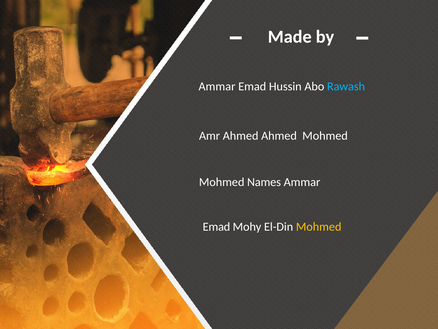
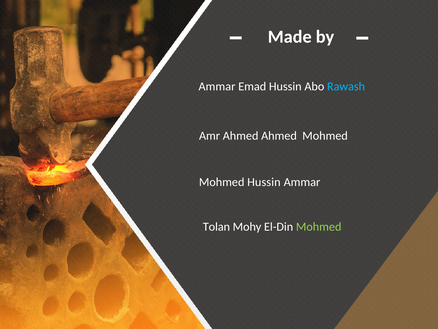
Mohmed Names: Names -> Hussin
Emad at (216, 226): Emad -> Tolan
Mohmed at (319, 226) colour: yellow -> light green
